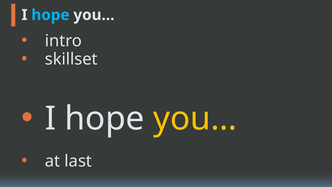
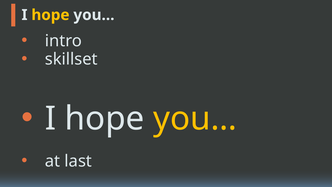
hope at (50, 15) colour: light blue -> yellow
